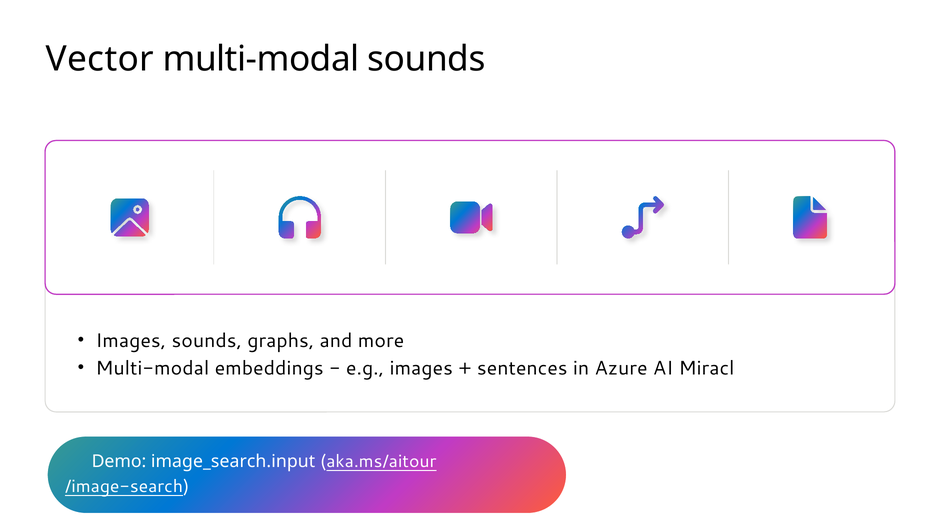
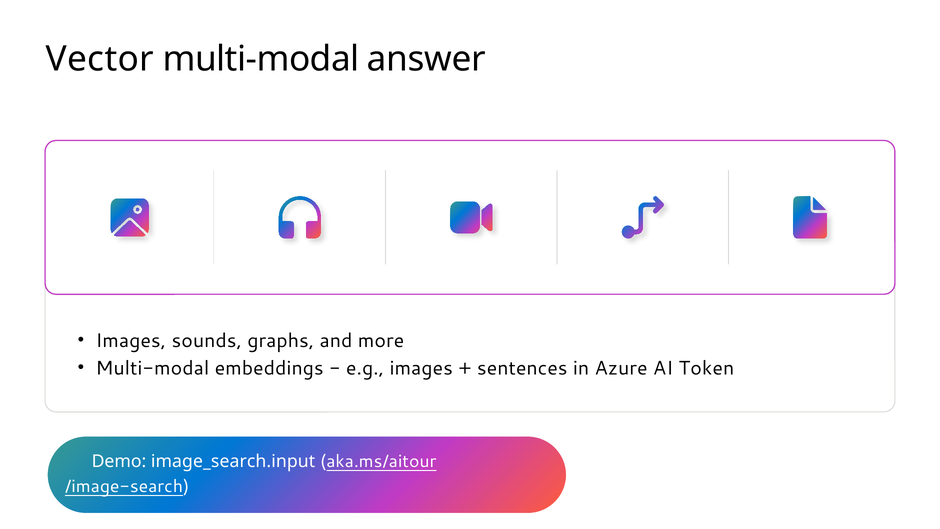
multi-modal sounds: sounds -> answer
Miracl: Miracl -> Token
